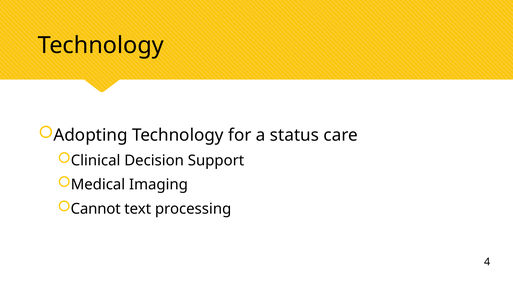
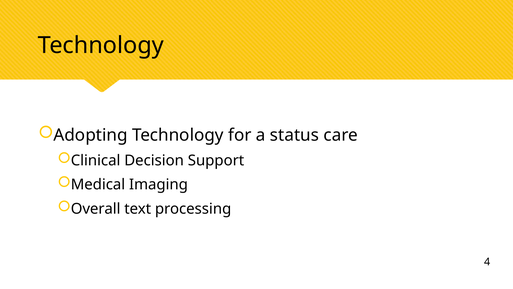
Cannot: Cannot -> Overall
